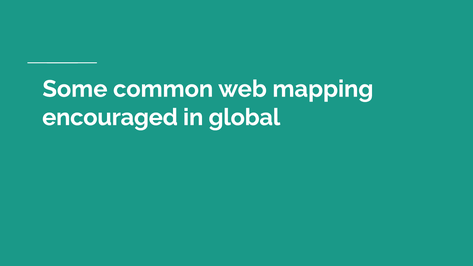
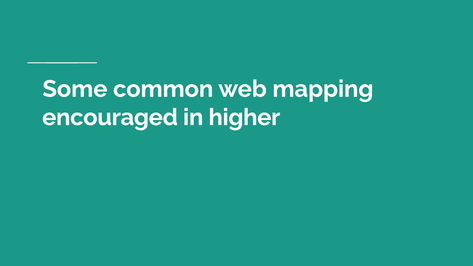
global: global -> higher
